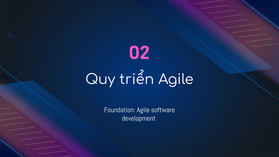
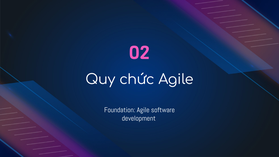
triển: triển -> chức
